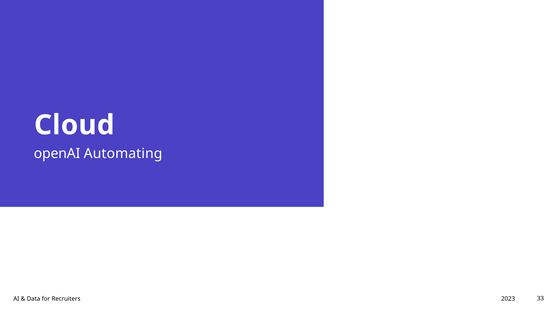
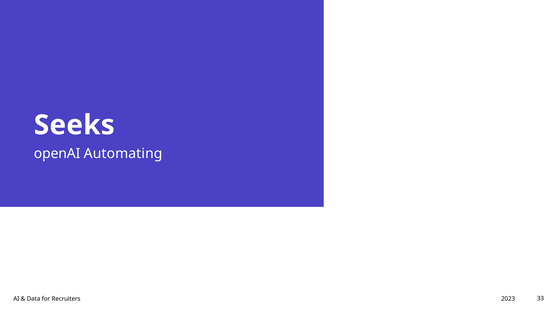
Cloud: Cloud -> Seeks
